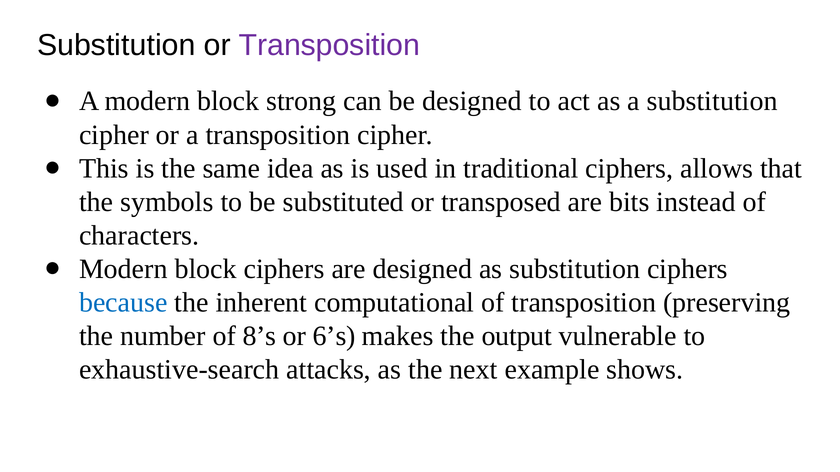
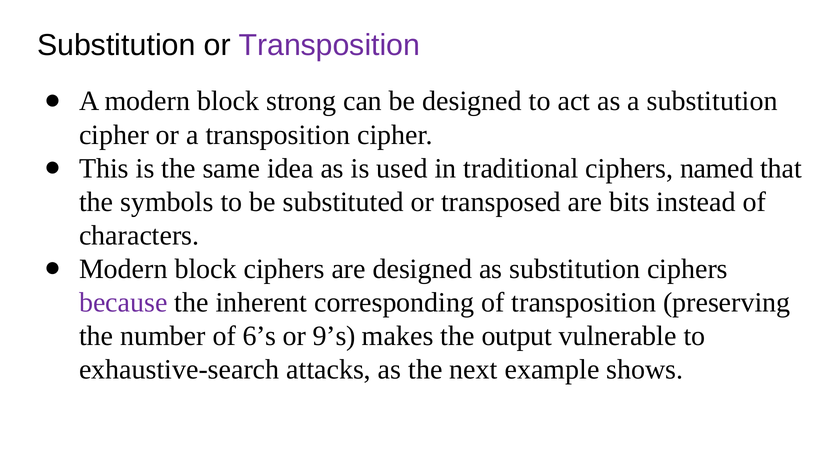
allows: allows -> named
because colour: blue -> purple
computational: computational -> corresponding
8’s: 8’s -> 6’s
6’s: 6’s -> 9’s
